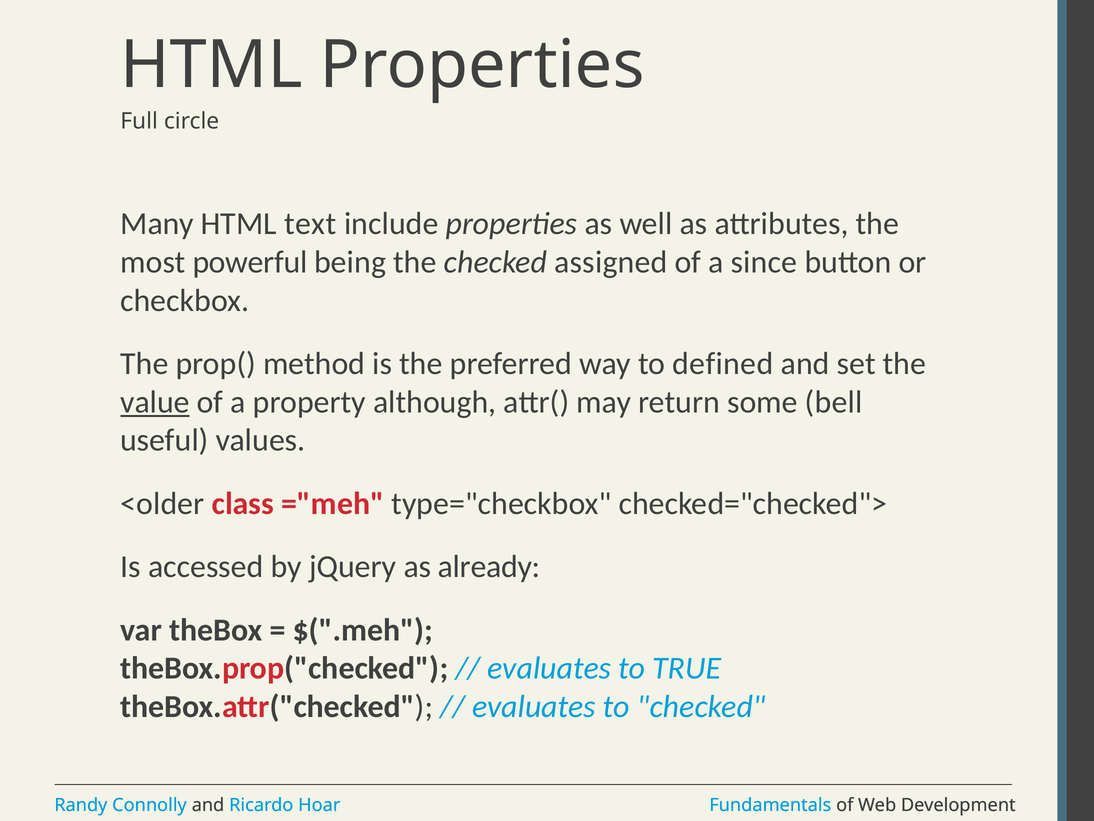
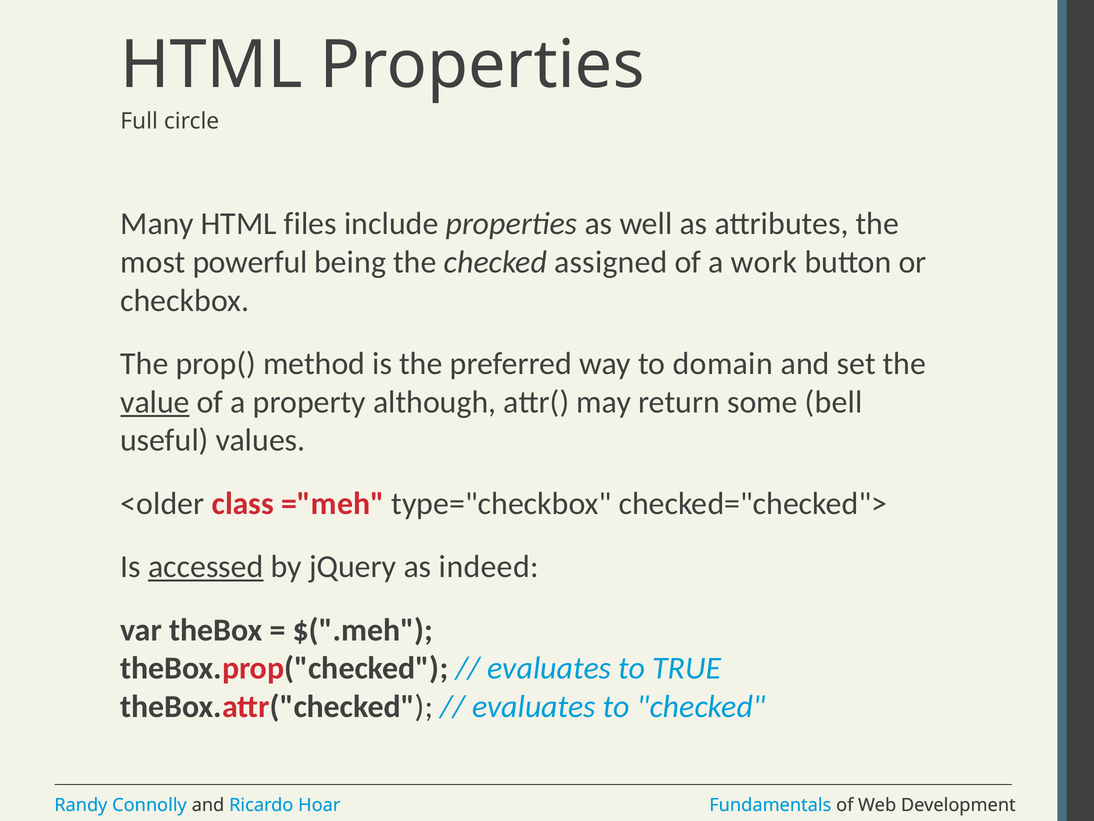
text: text -> files
since: since -> work
defined: defined -> domain
accessed underline: none -> present
already: already -> indeed
